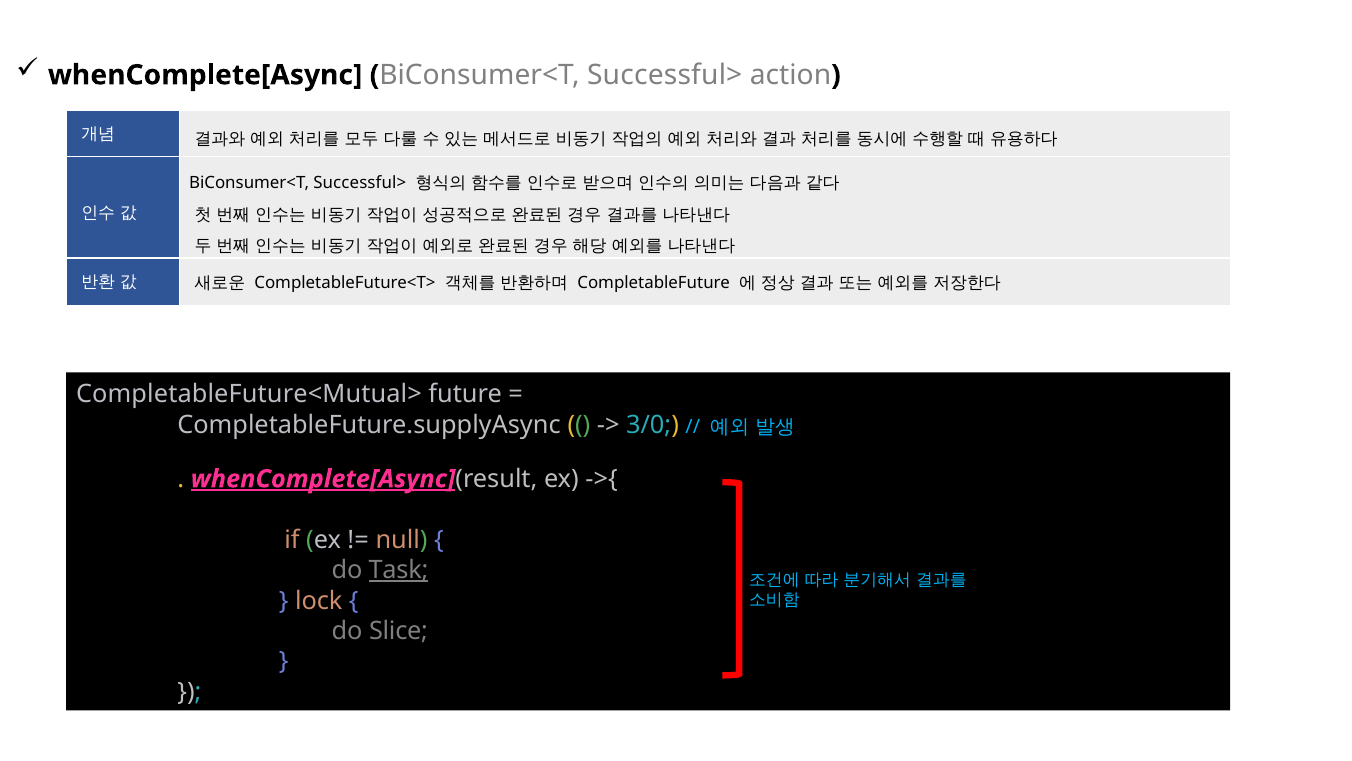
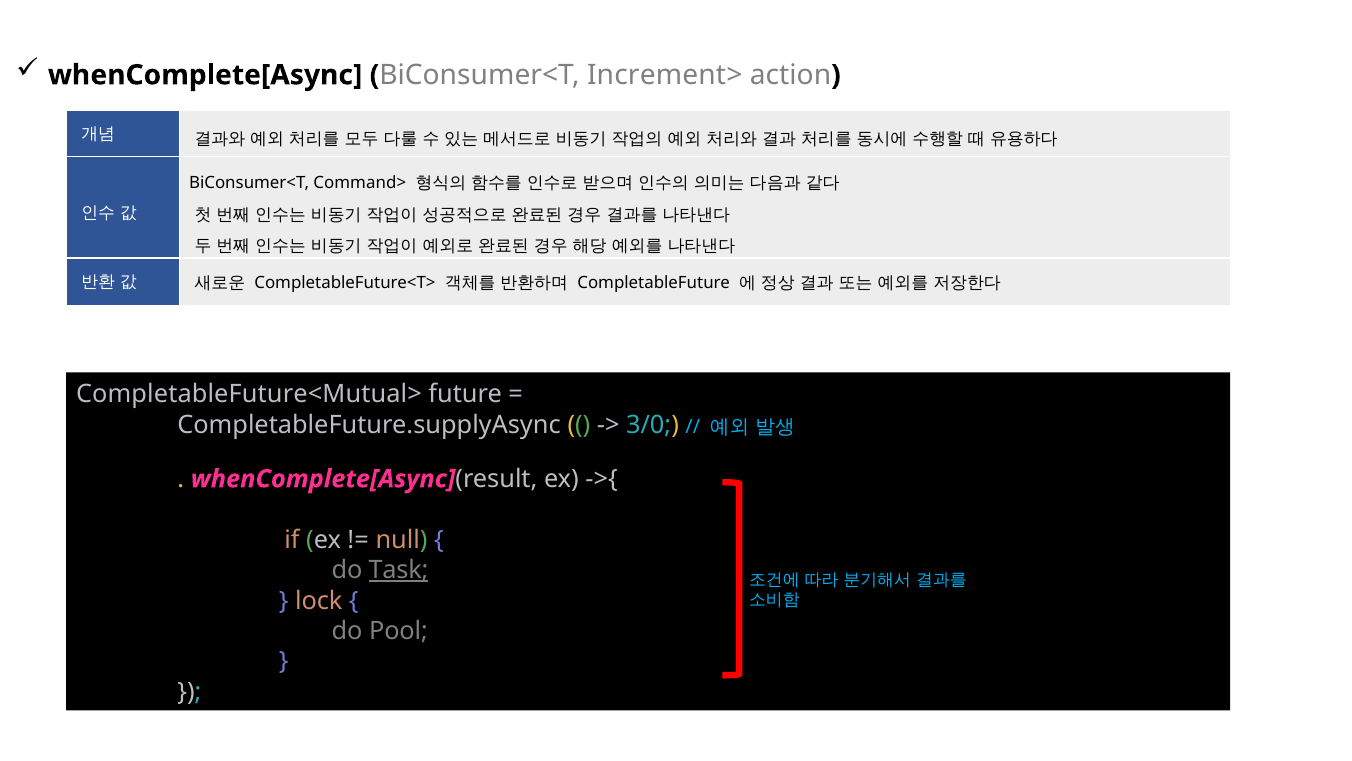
Successful> at (665, 75): Successful> -> Increment>
Successful> at (360, 182): Successful> -> Command>
whenComplete[Async at (323, 479) underline: present -> none
Slice: Slice -> Pool
